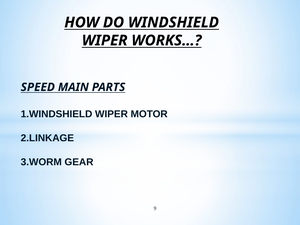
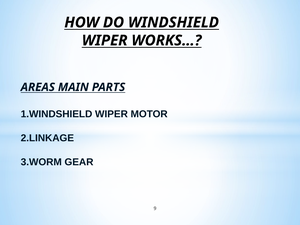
SPEED: SPEED -> AREAS
